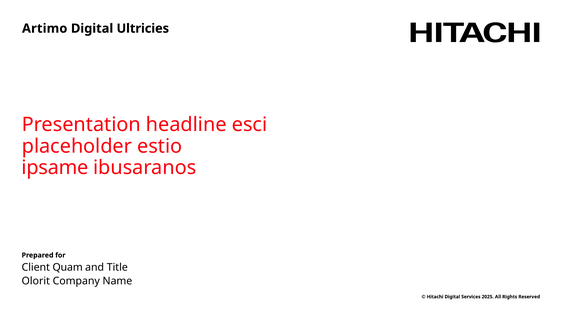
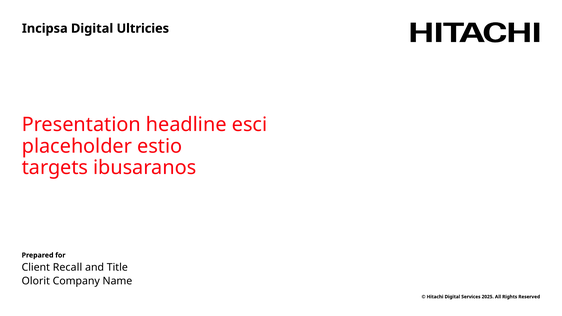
Artimo: Artimo -> Incipsa
ipsame: ipsame -> targets
Quam: Quam -> Recall
